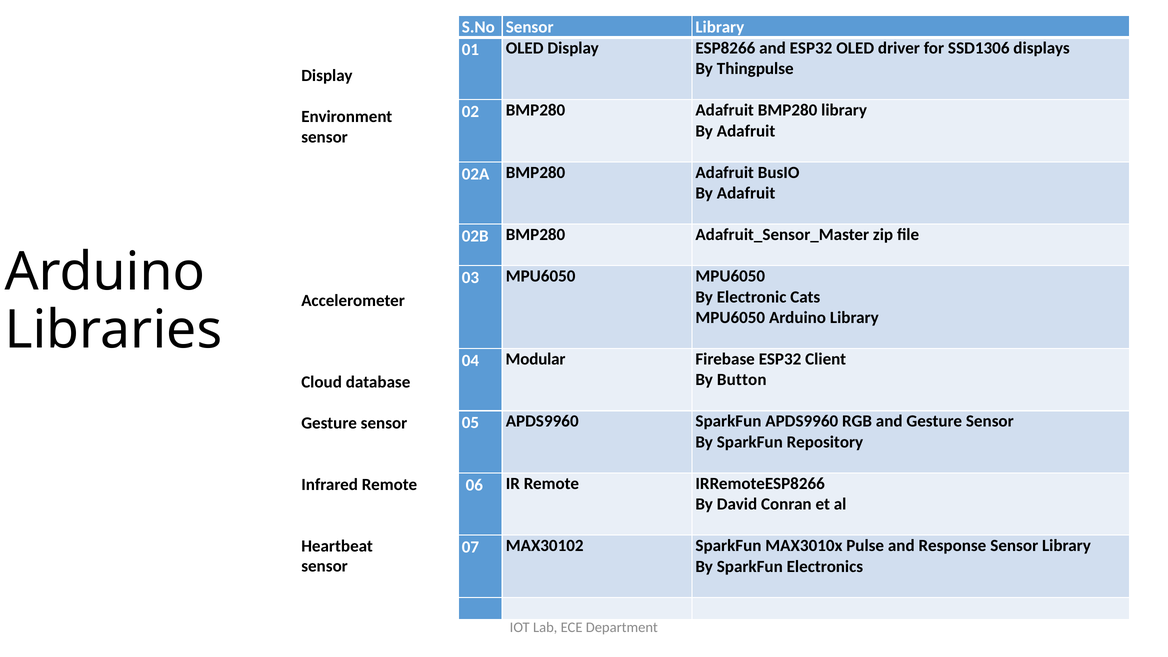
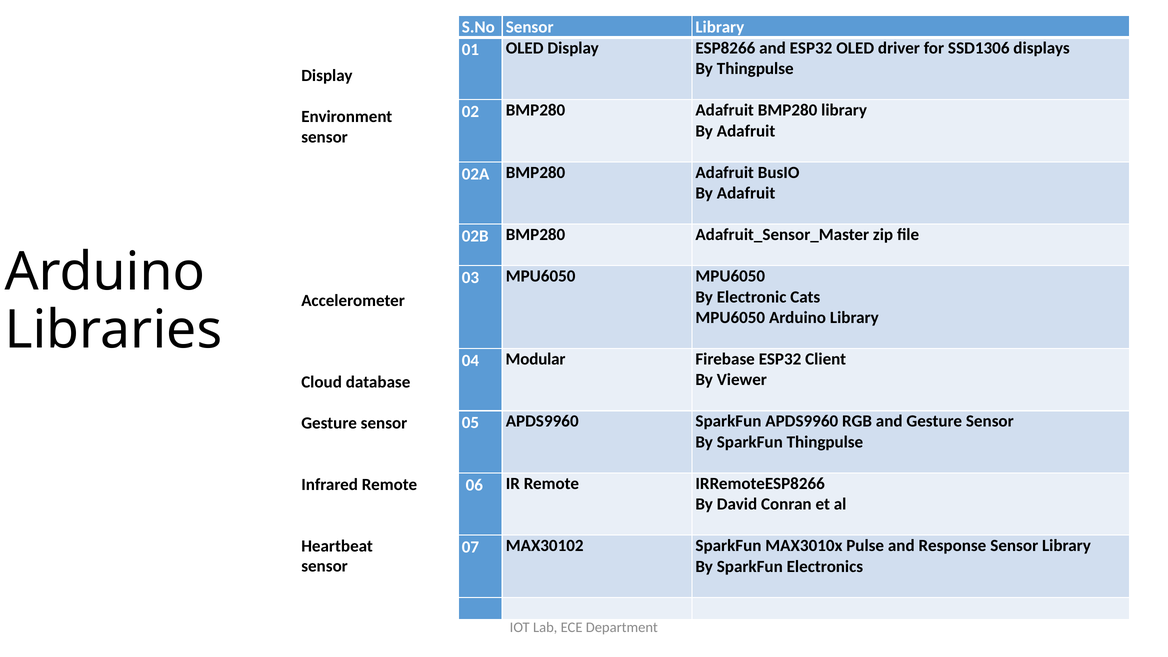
Button: Button -> Viewer
SparkFun Repository: Repository -> Thingpulse
